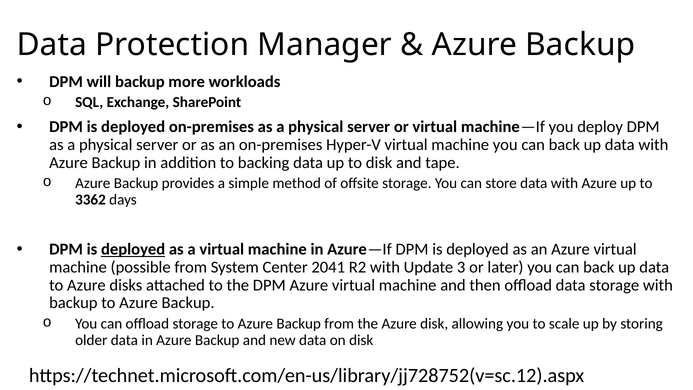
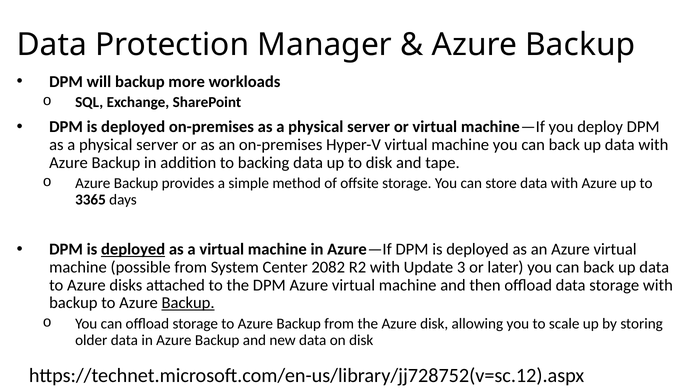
3362: 3362 -> 3365
2041: 2041 -> 2082
Backup at (188, 303) underline: none -> present
